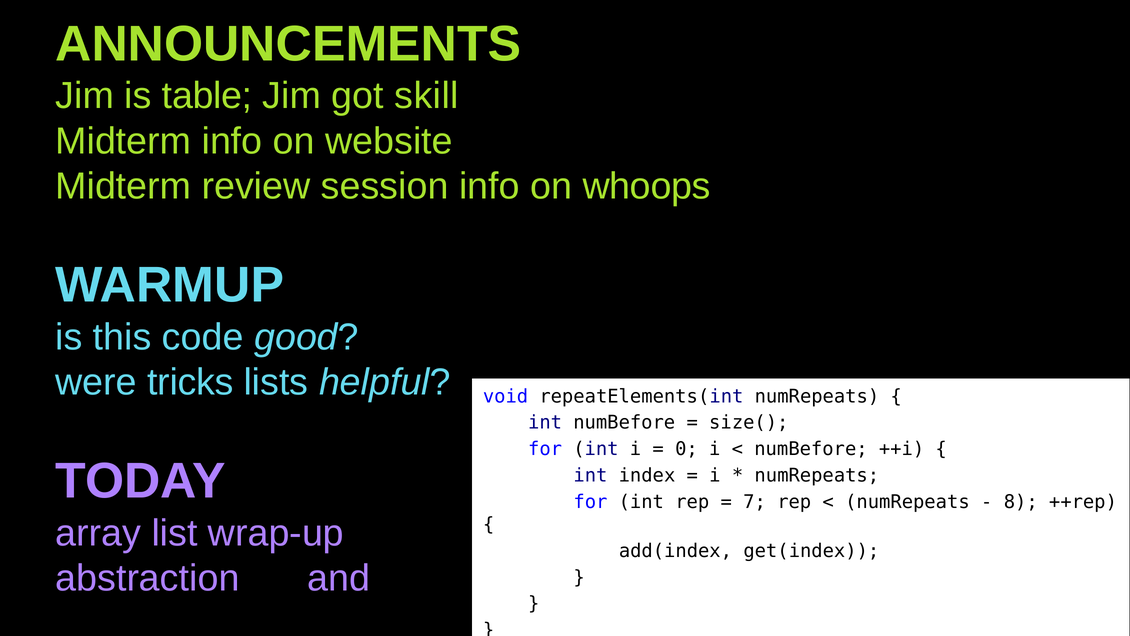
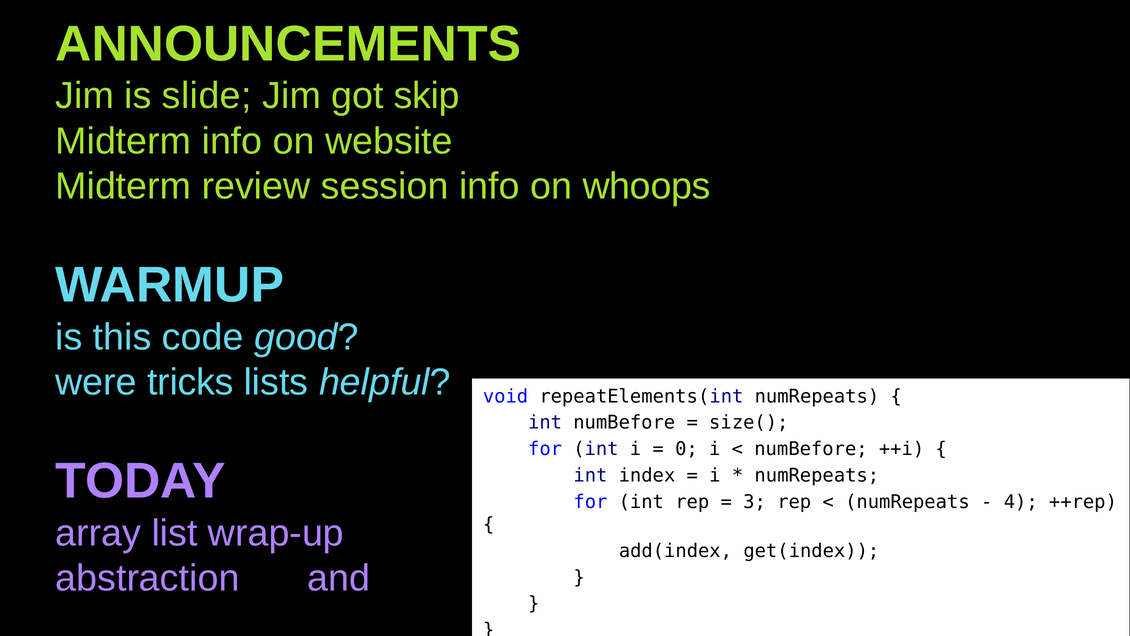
table: table -> slide
skill: skill -> skip
7: 7 -> 3
8: 8 -> 4
